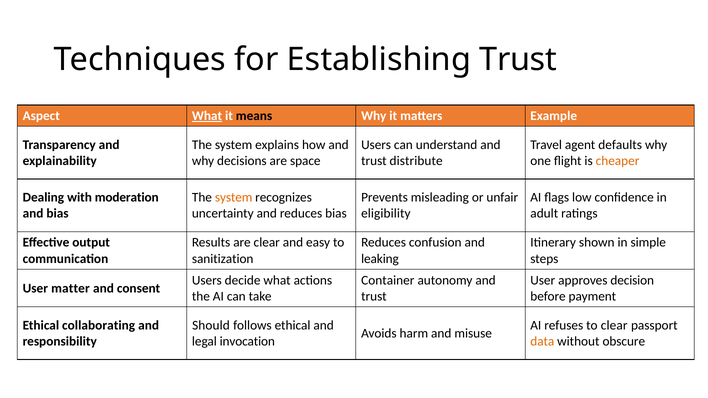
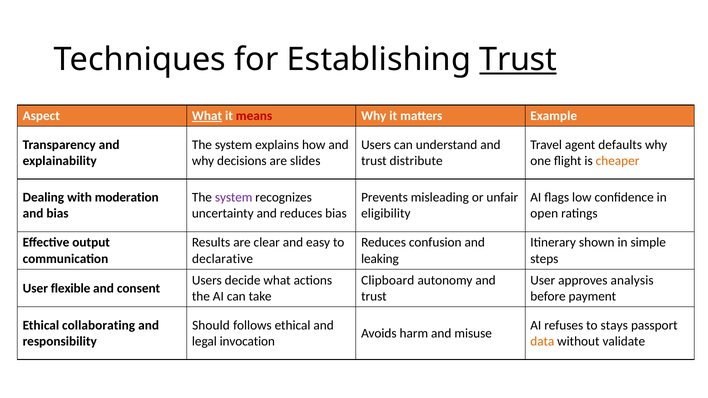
Trust at (518, 59) underline: none -> present
means colour: black -> red
space: space -> slides
system at (234, 198) colour: orange -> purple
adult: adult -> open
sanitization: sanitization -> declarative
Container: Container -> Clipboard
decision: decision -> analysis
matter: matter -> flexible
to clear: clear -> stays
obscure: obscure -> validate
